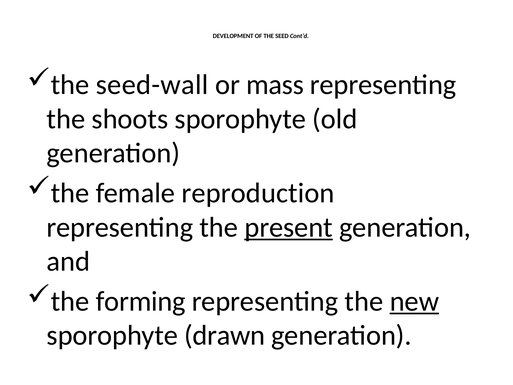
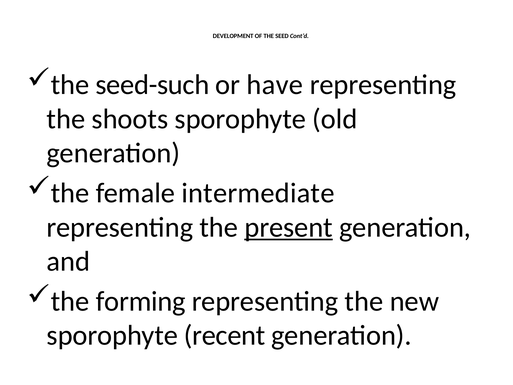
seed-wall: seed-wall -> seed-such
mass: mass -> have
reproduction: reproduction -> intermediate
new underline: present -> none
drawn: drawn -> recent
